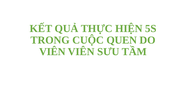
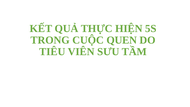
VIÊN at (52, 52): VIÊN -> TIÊU
